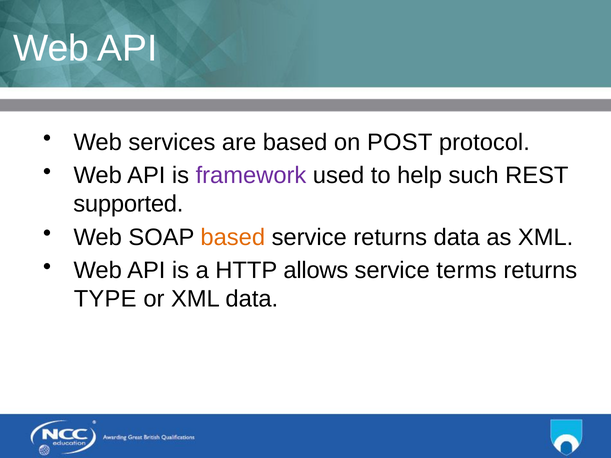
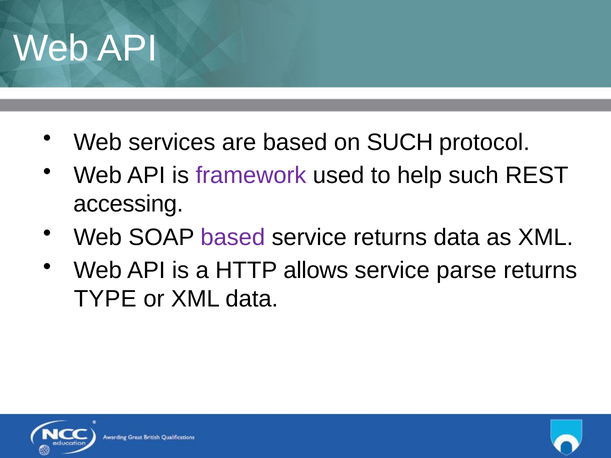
on POST: POST -> SUCH
supported: supported -> accessing
based at (233, 237) colour: orange -> purple
terms: terms -> parse
